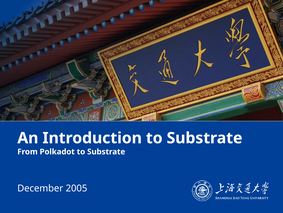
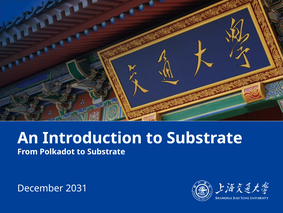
2005: 2005 -> 2031
